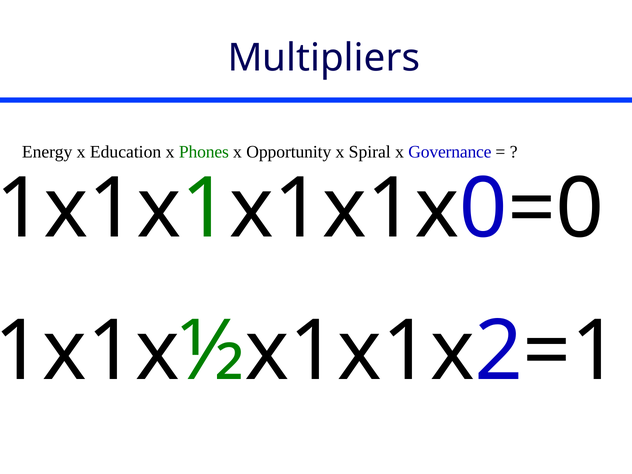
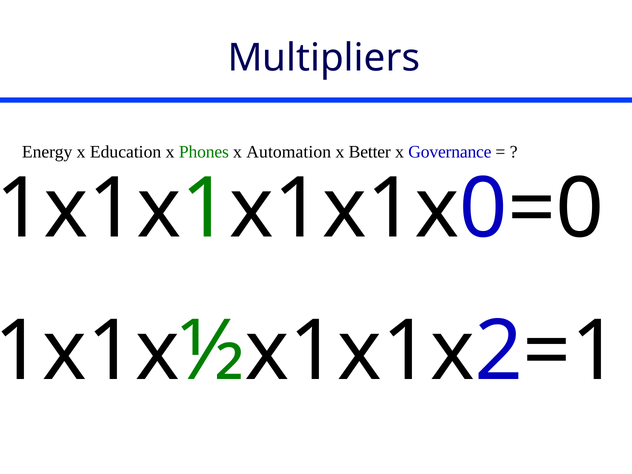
Opportunity: Opportunity -> Automation
Spiral: Spiral -> Better
